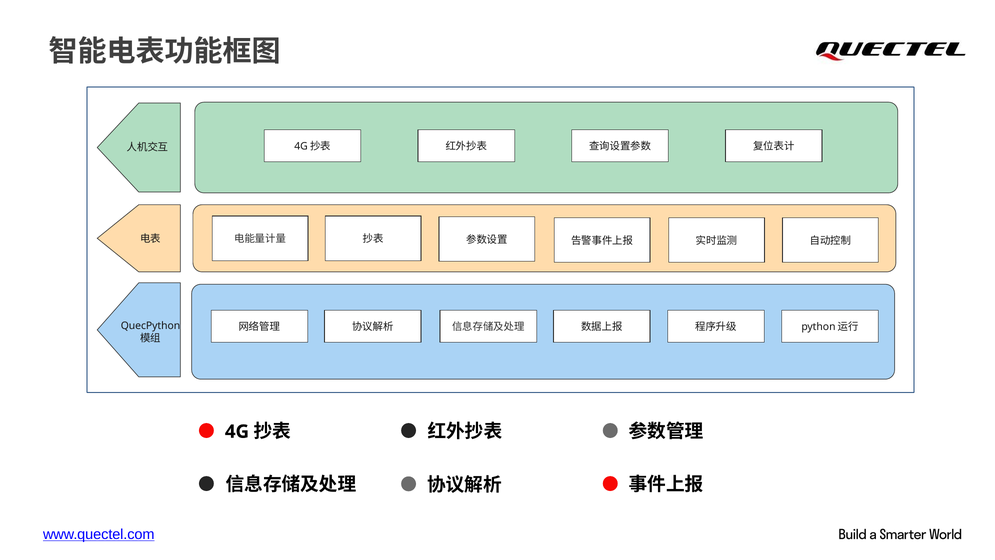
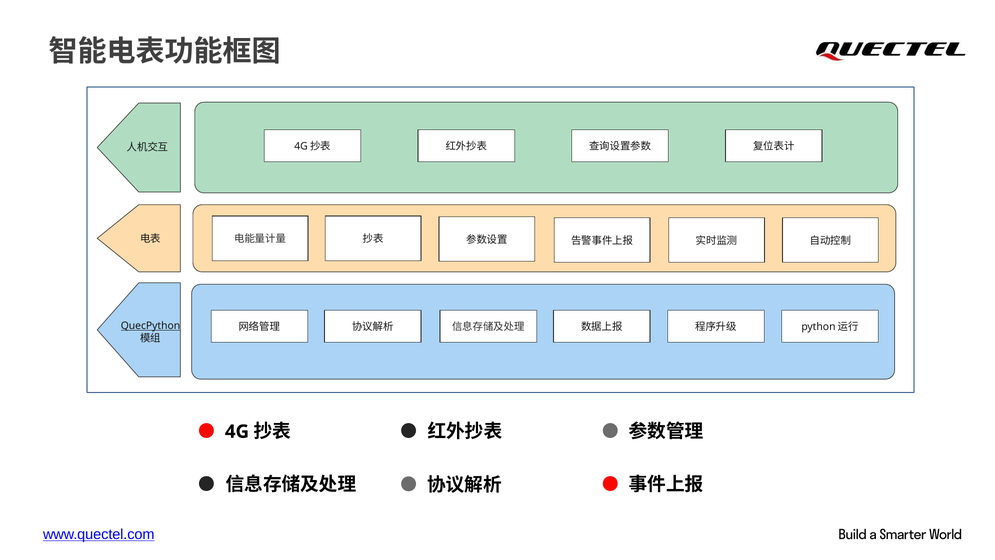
QuecPython underline: none -> present
